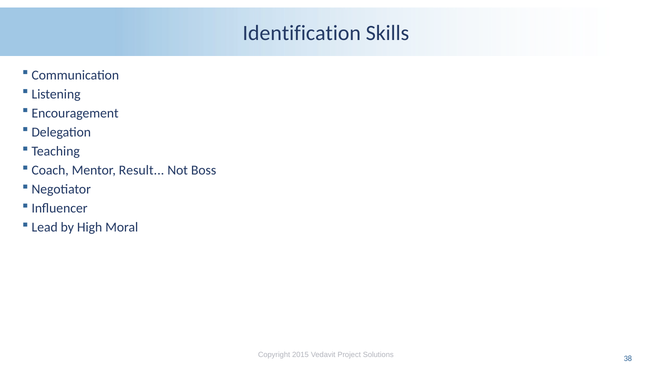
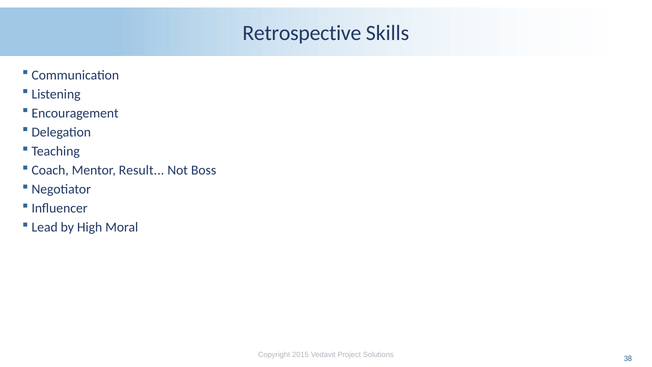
Identification: Identification -> Retrospective
